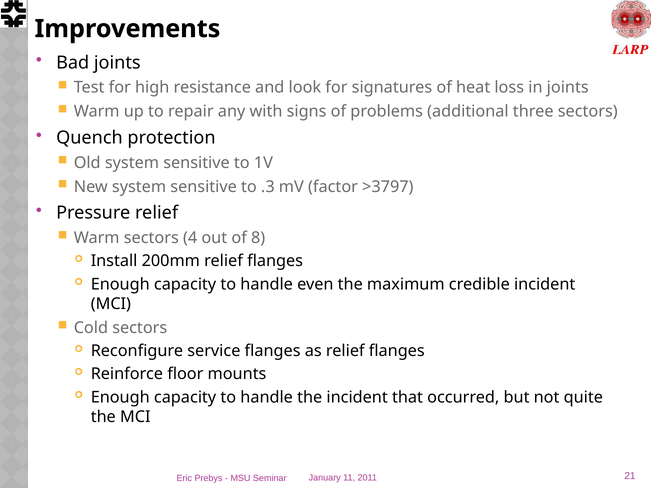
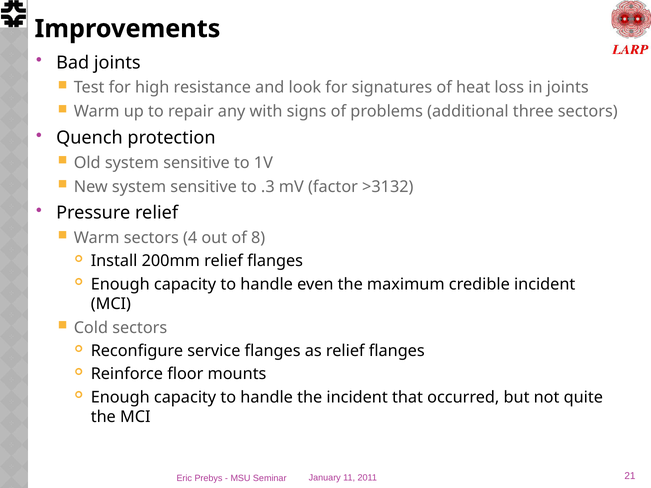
>3797: >3797 -> >3132
